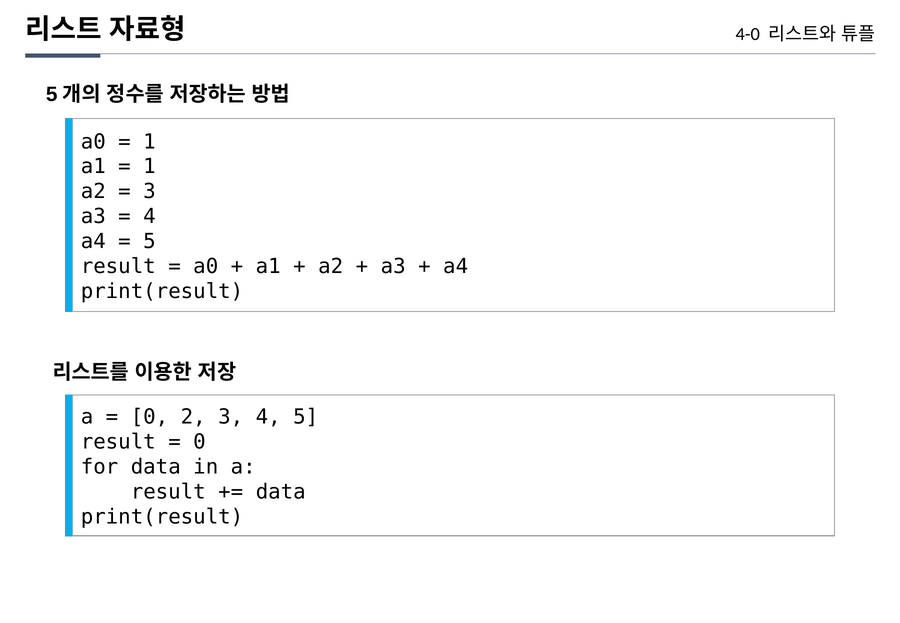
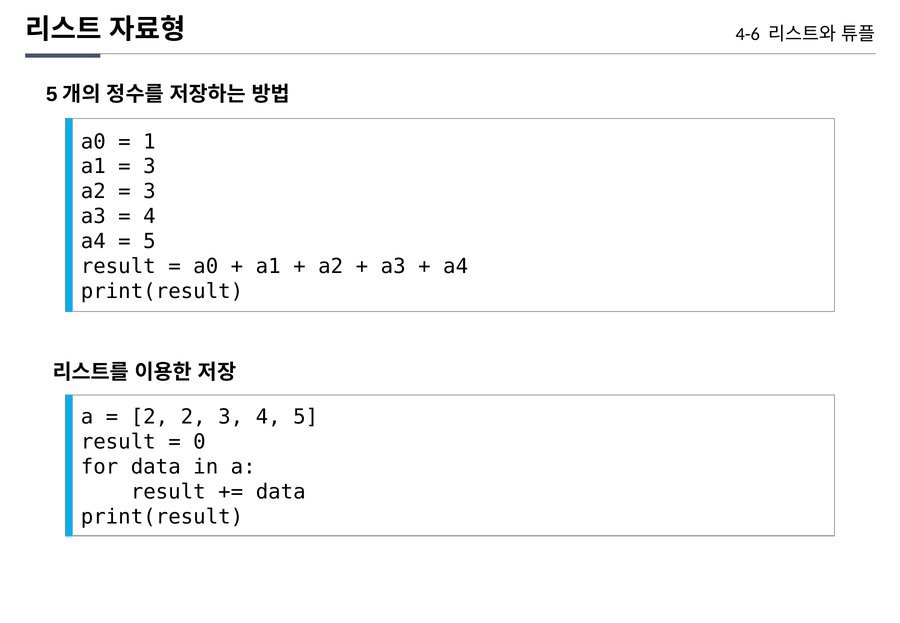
4-0: 4-0 -> 4-6
1 at (149, 167): 1 -> 3
0 at (149, 417): 0 -> 2
